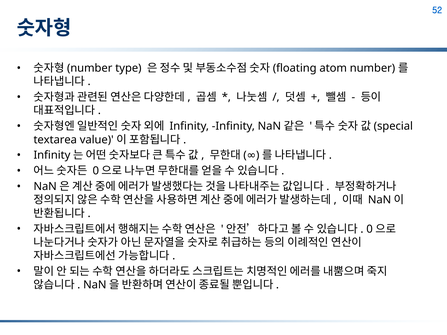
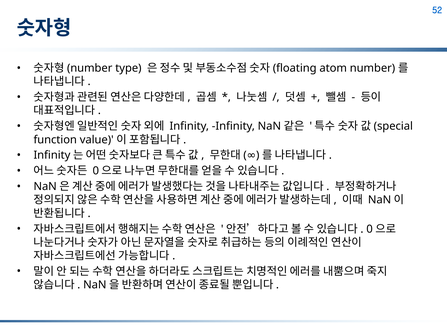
textarea: textarea -> function
